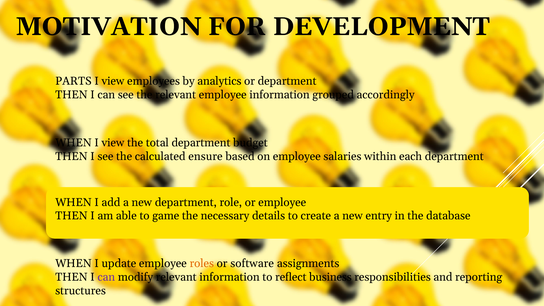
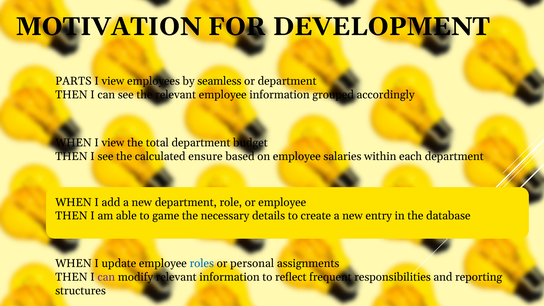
analytics: analytics -> seamless
roles colour: orange -> blue
software: software -> personal
business: business -> frequent
